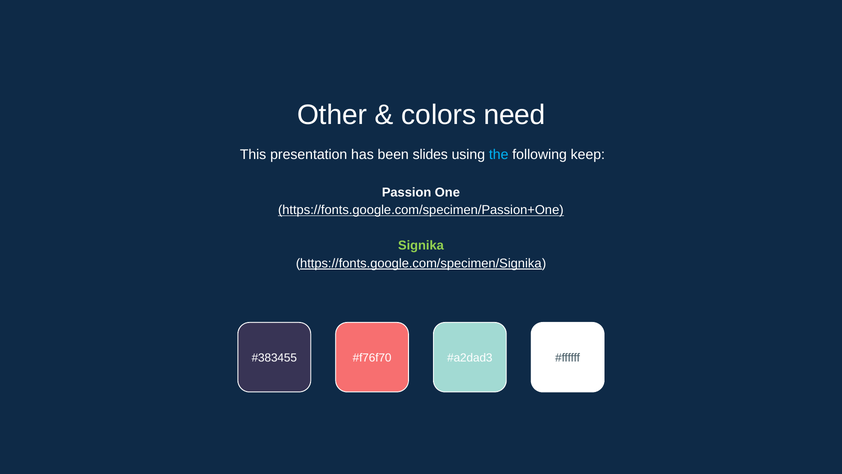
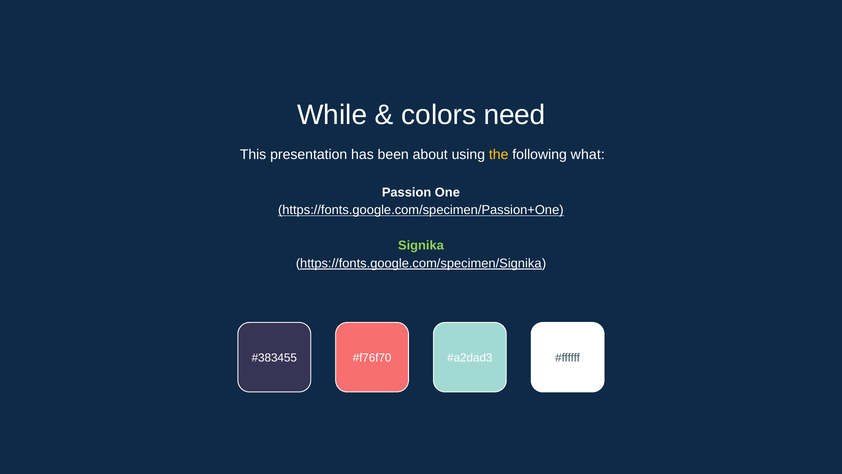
Other: Other -> While
slides: slides -> about
the colour: light blue -> yellow
keep: keep -> what
